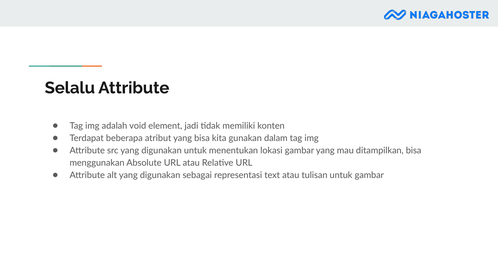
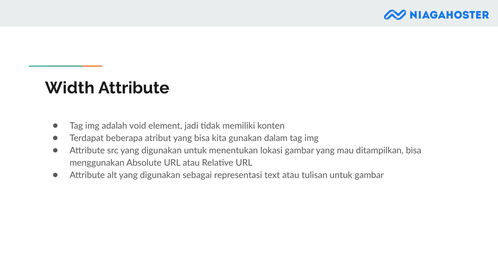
Selalu: Selalu -> Width
